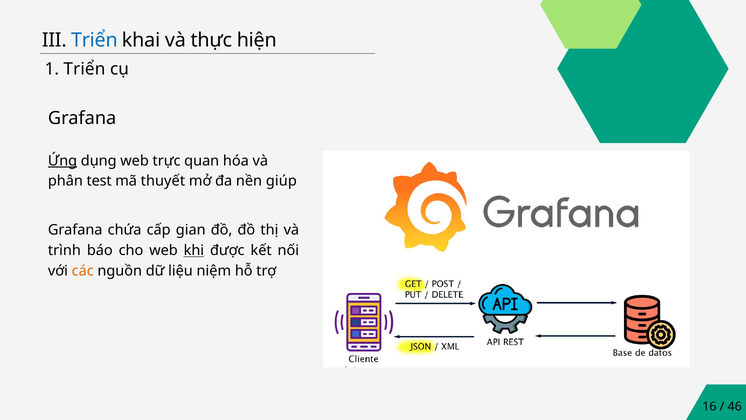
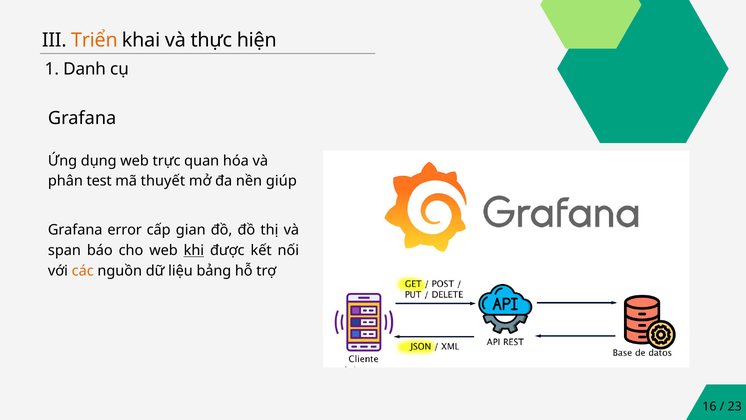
Triển at (94, 40) colour: blue -> orange
1 Triển: Triển -> Danh
Ứng underline: present -> none
chứa: chứa -> error
trình: trình -> span
niệm: niệm -> bảng
46: 46 -> 23
